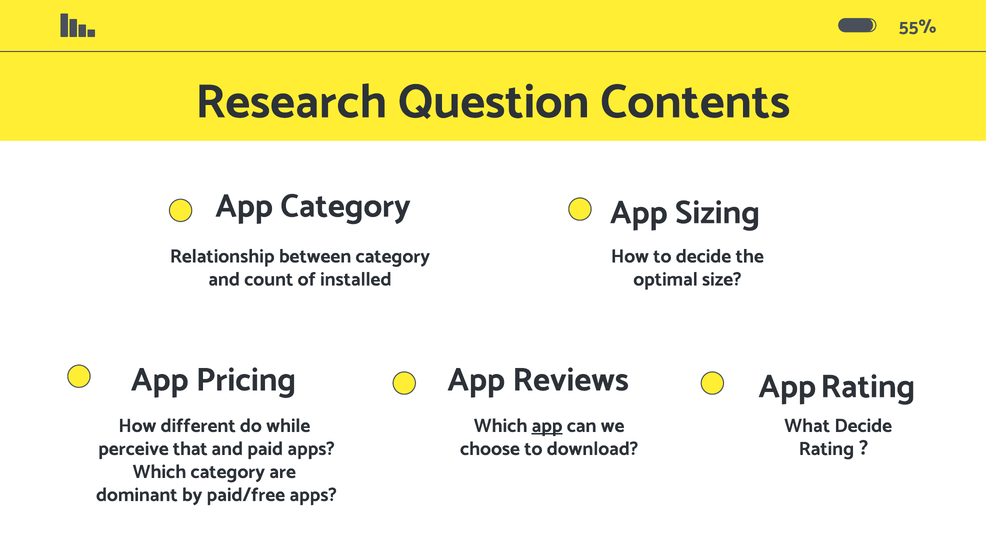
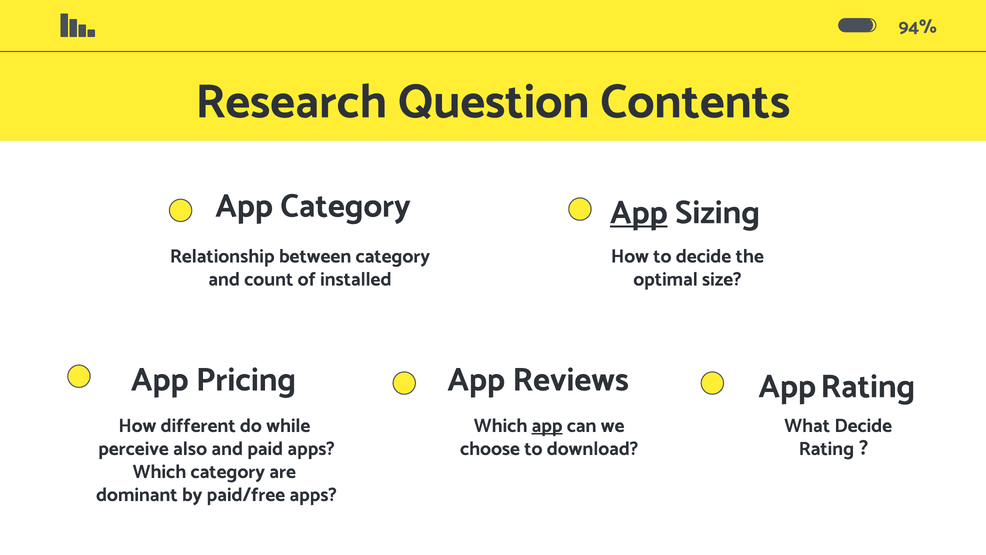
55%: 55% -> 94%
App at (639, 212) underline: none -> present
that: that -> also
